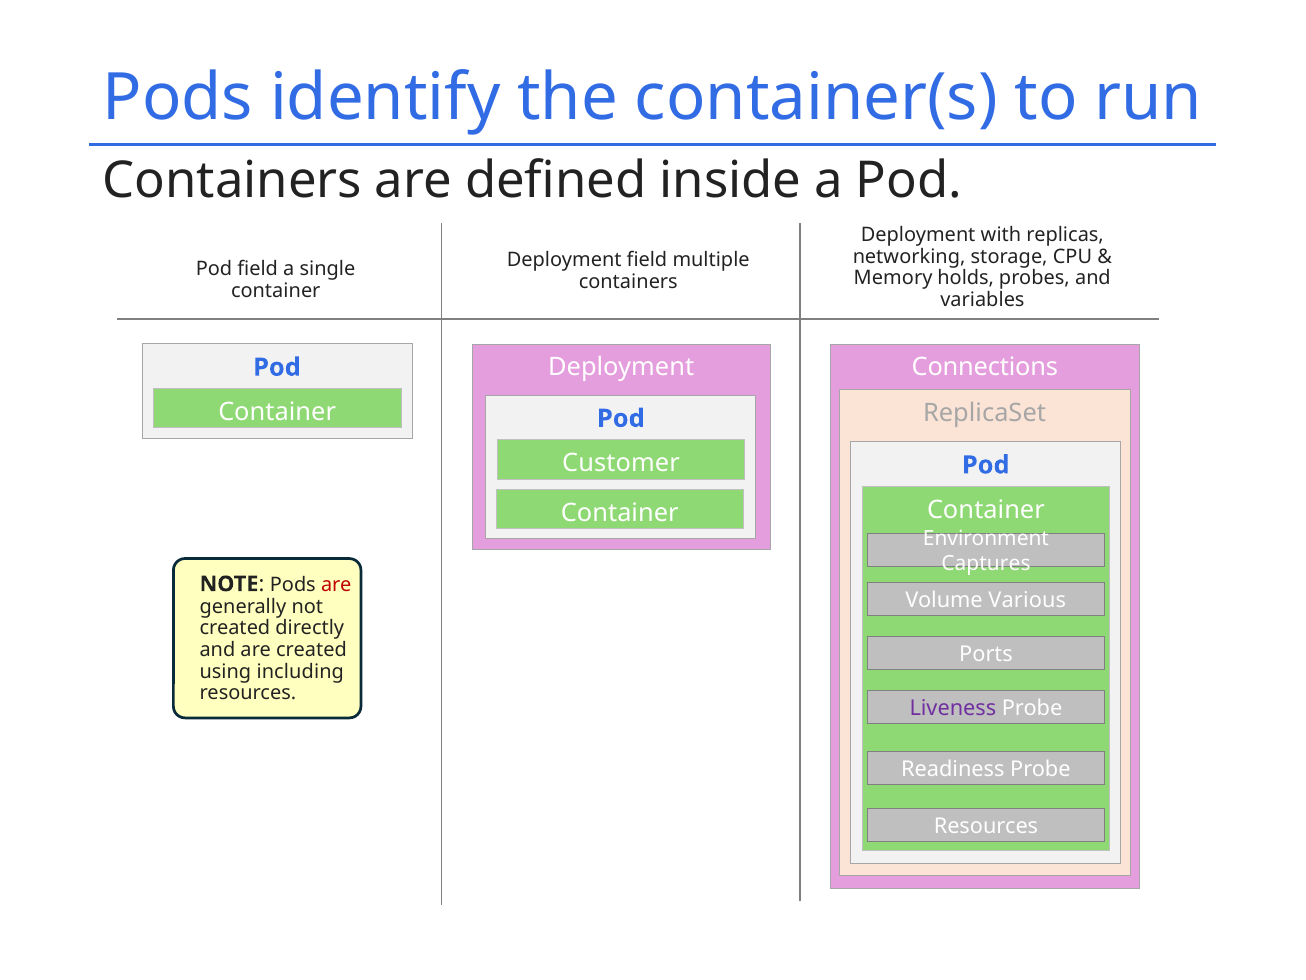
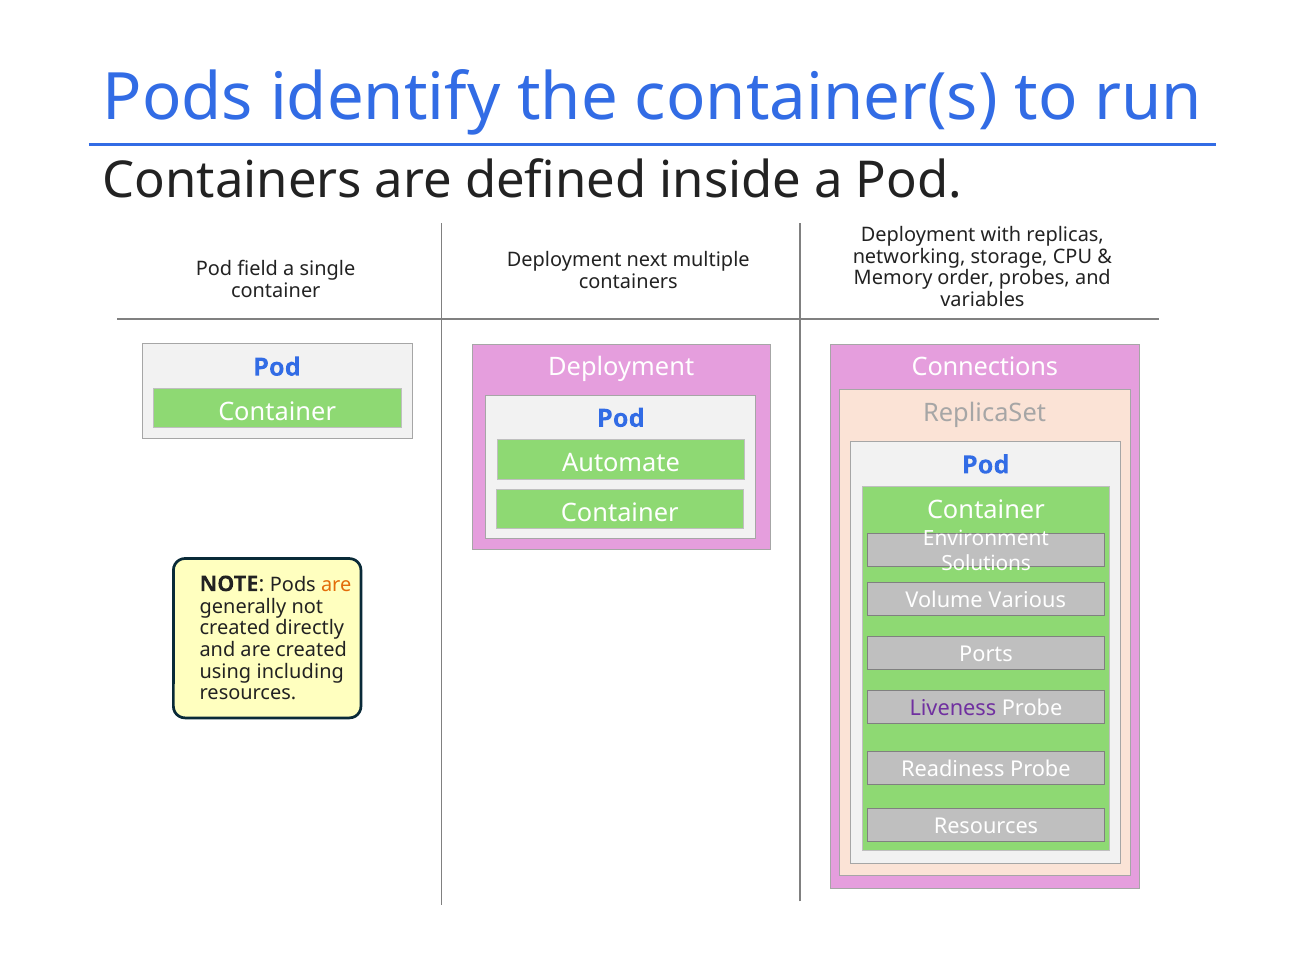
Deployment field: field -> next
holds: holds -> order
Customer: Customer -> Automate
Captures: Captures -> Solutions
are at (336, 584) colour: red -> orange
